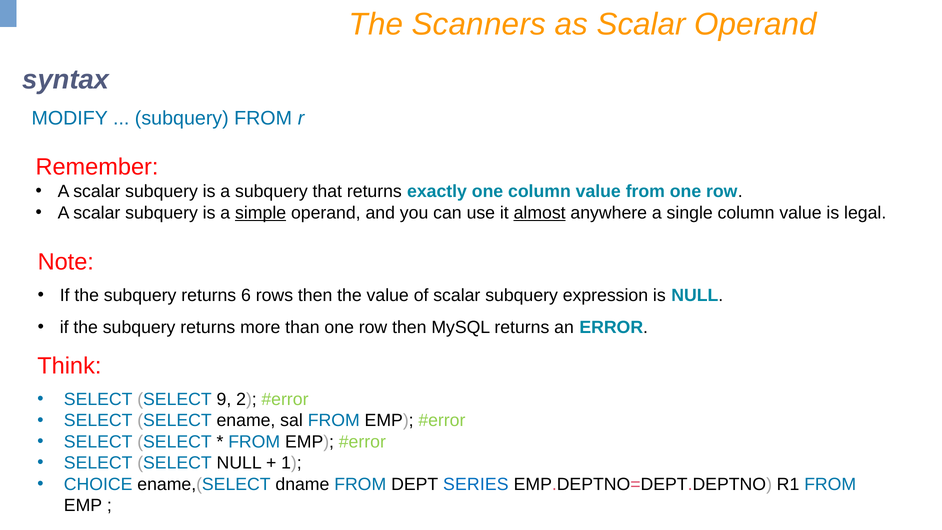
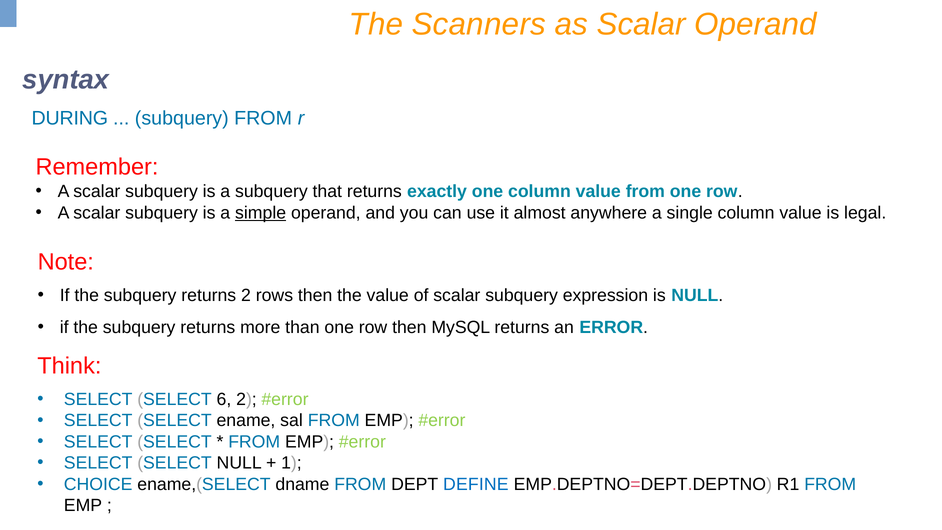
MODIFY: MODIFY -> DURING
almost underline: present -> none
returns 6: 6 -> 2
9: 9 -> 6
SERIES: SERIES -> DEFINE
